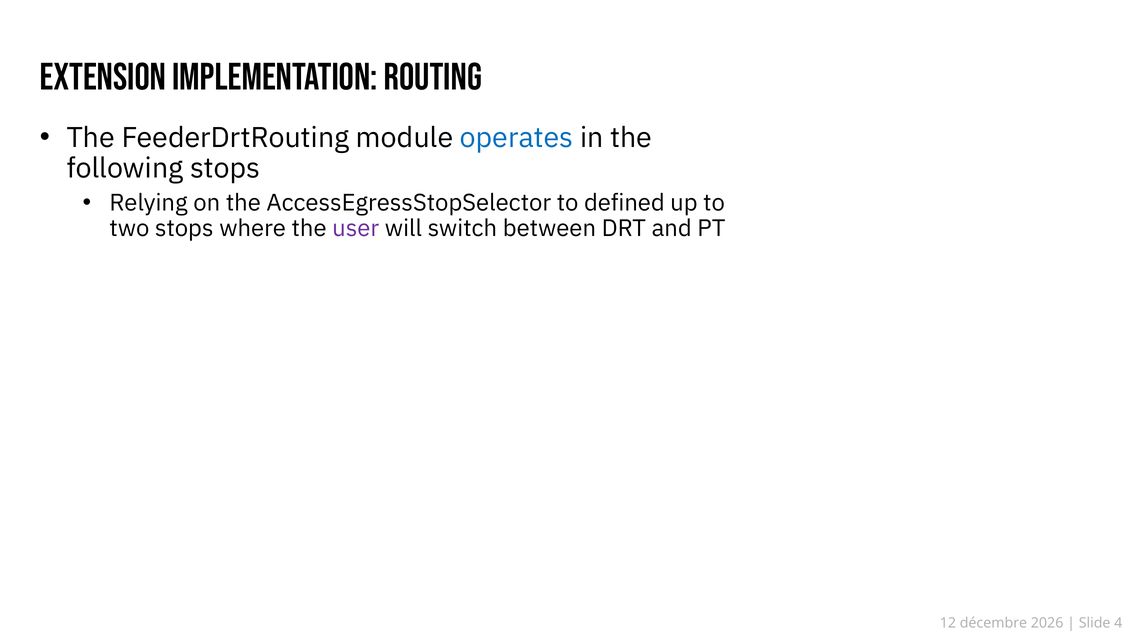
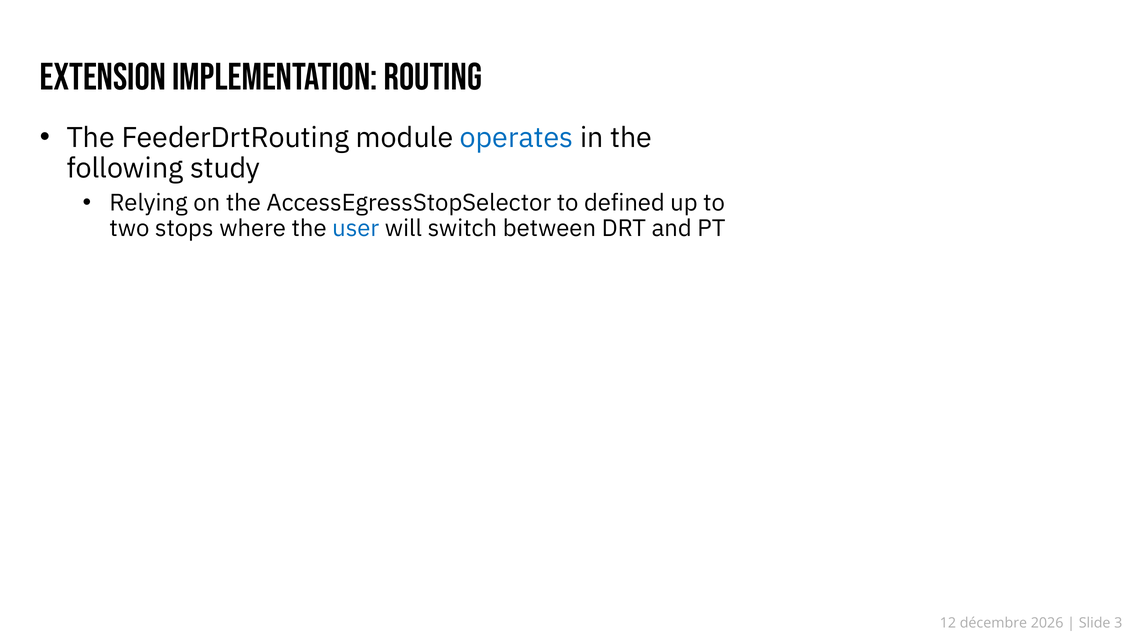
following stops: stops -> study
user colour: purple -> blue
4: 4 -> 3
